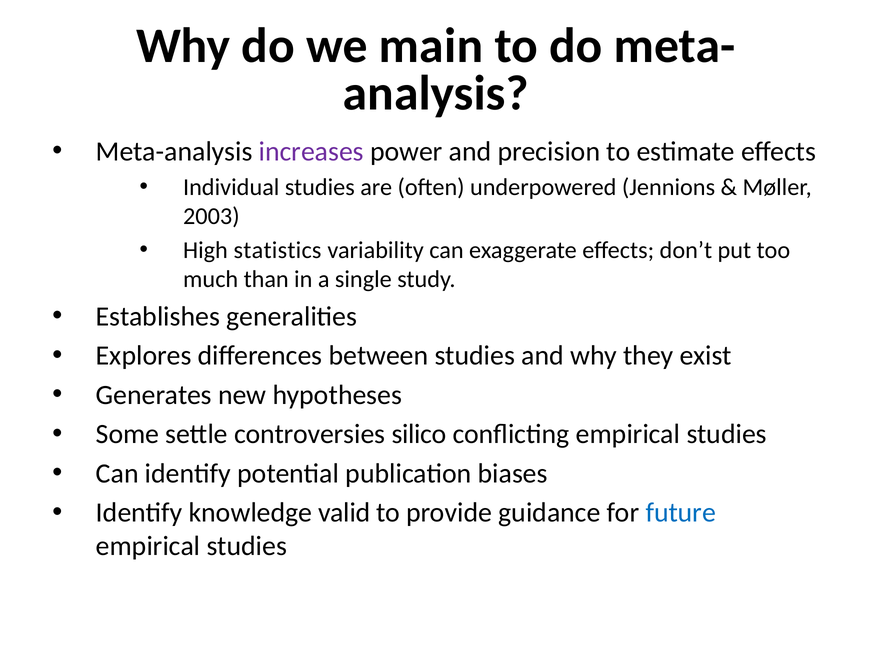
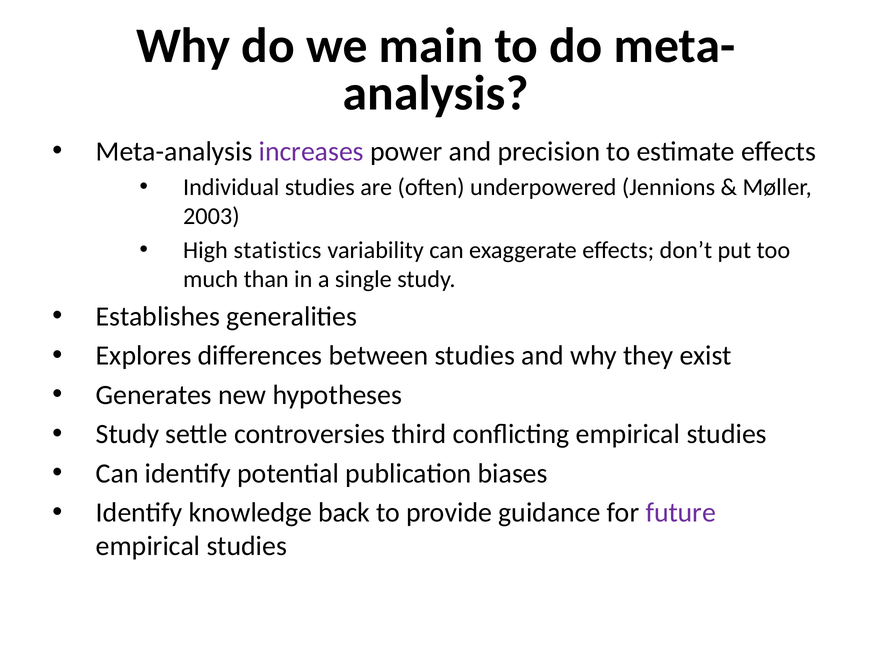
Some at (127, 434): Some -> Study
silico: silico -> third
valid: valid -> back
future colour: blue -> purple
